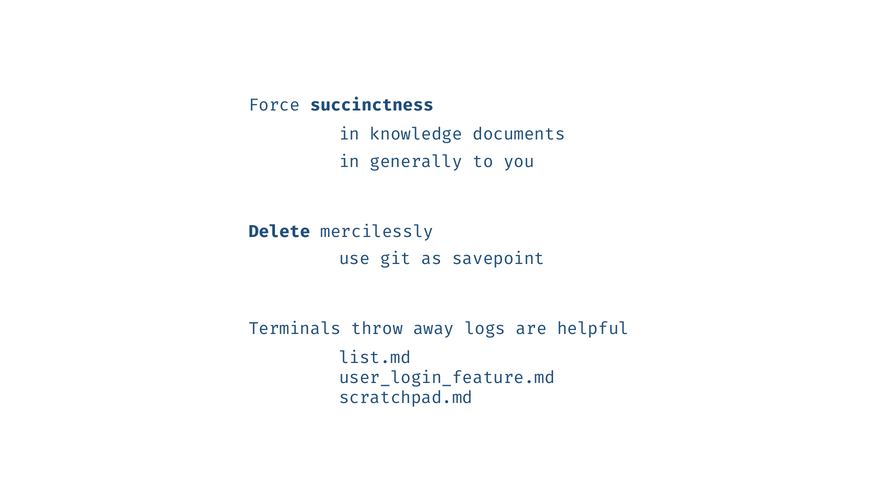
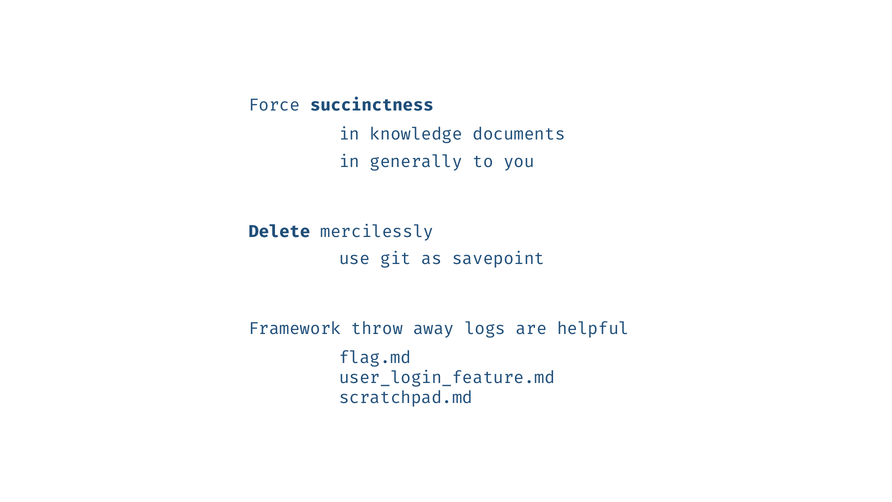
Terminals: Terminals -> Framework
list.md: list.md -> flag.md
